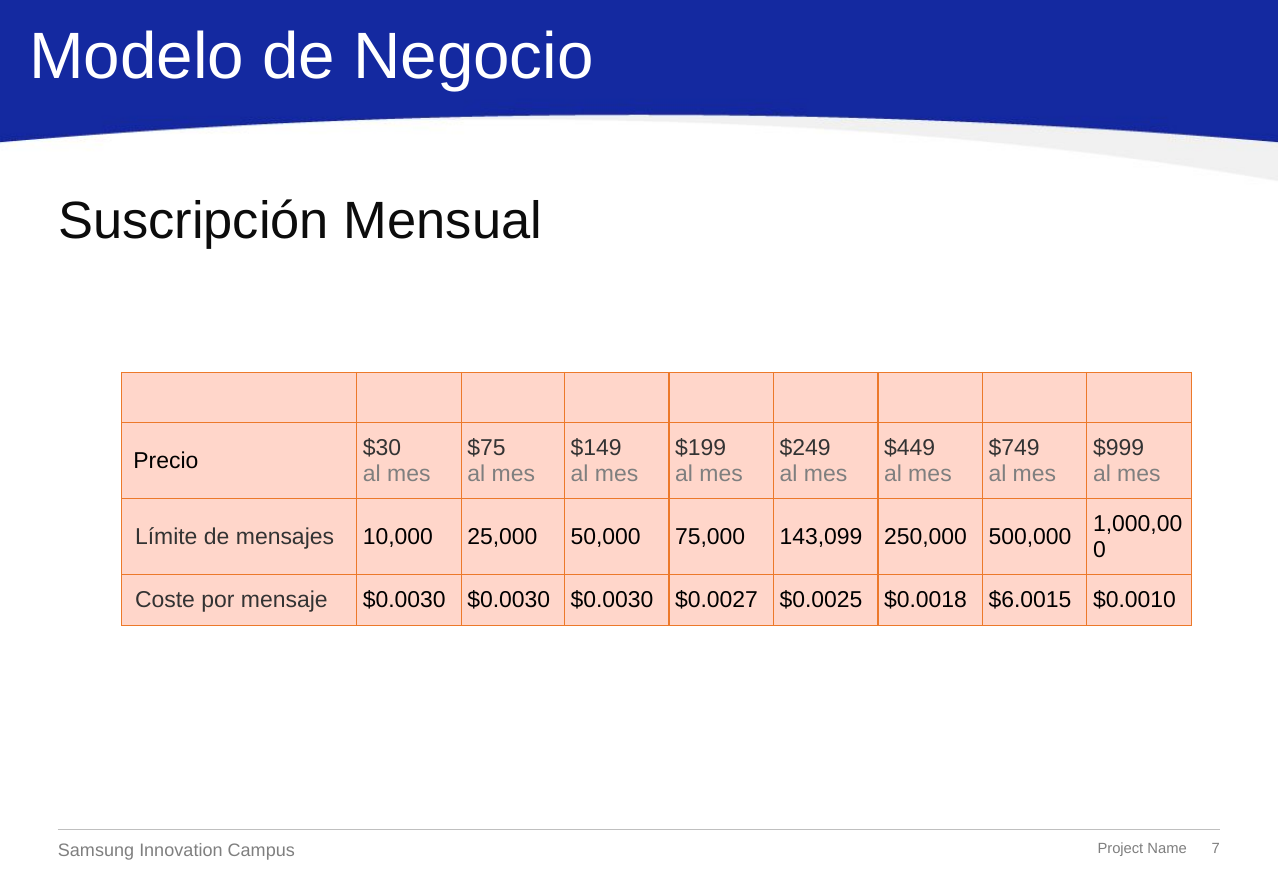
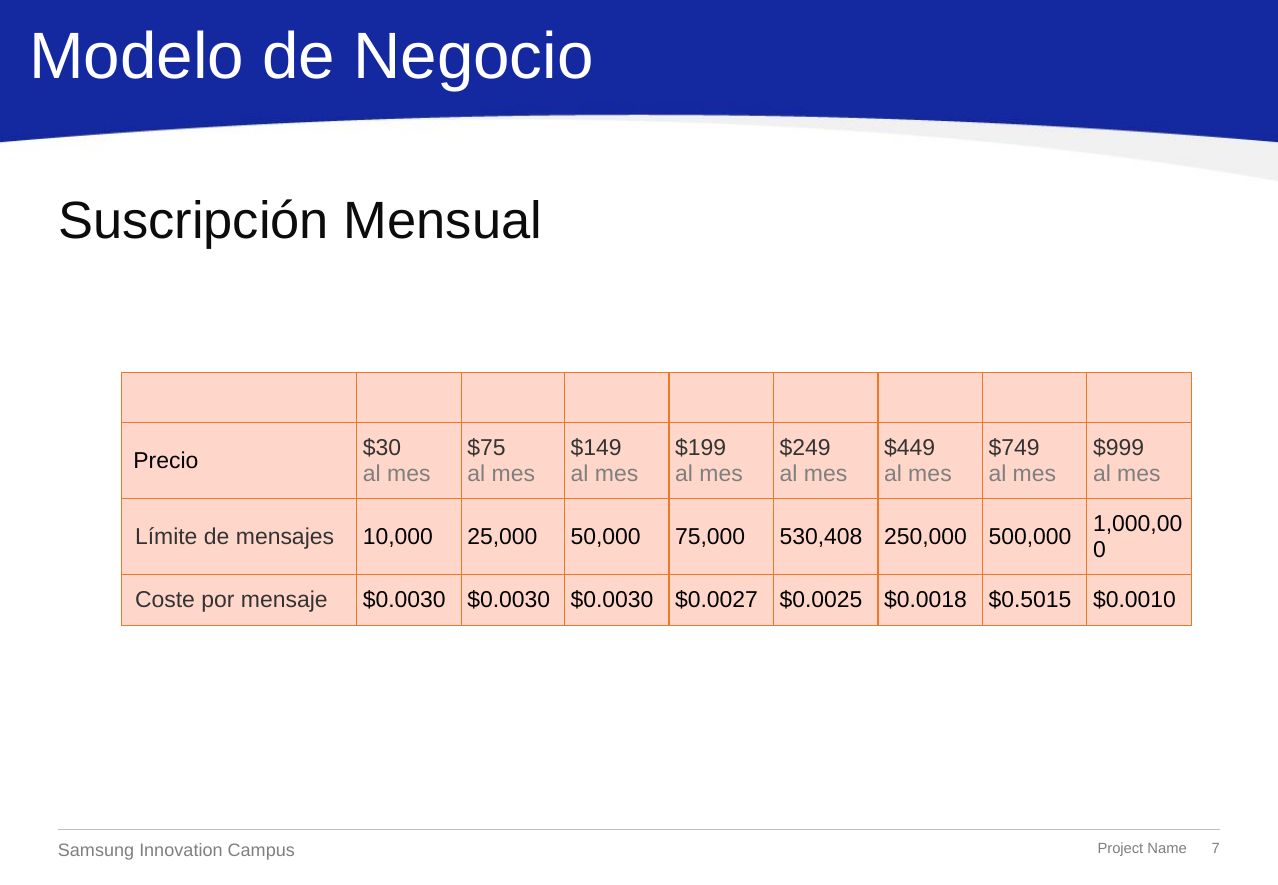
143,099: 143,099 -> 530,408
$6.0015: $6.0015 -> $0.5015
